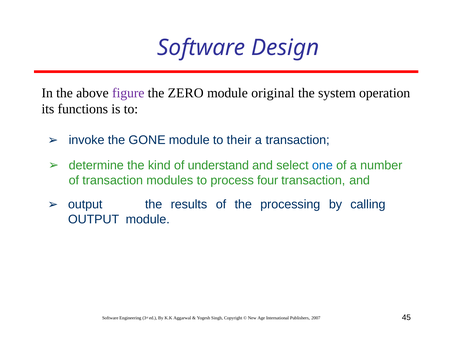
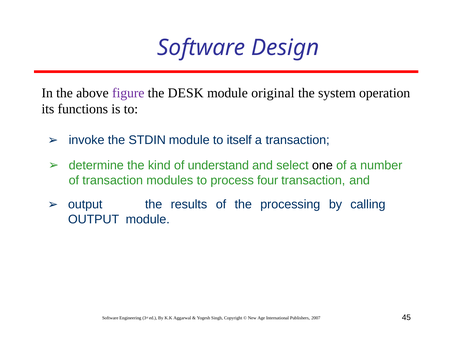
ZERO: ZERO -> DESK
GONE: GONE -> STDIN
their: their -> itself
one colour: blue -> black
